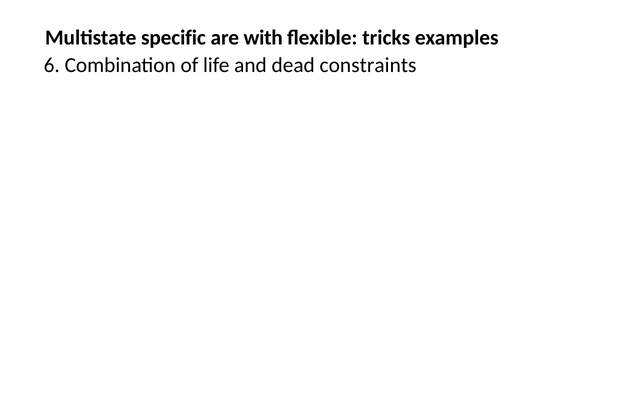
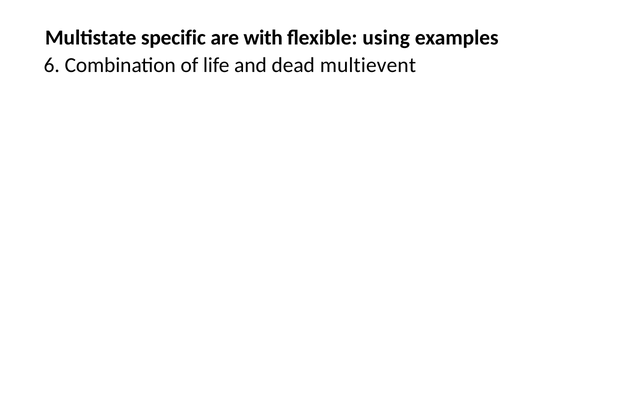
tricks: tricks -> using
constraints: constraints -> multievent
